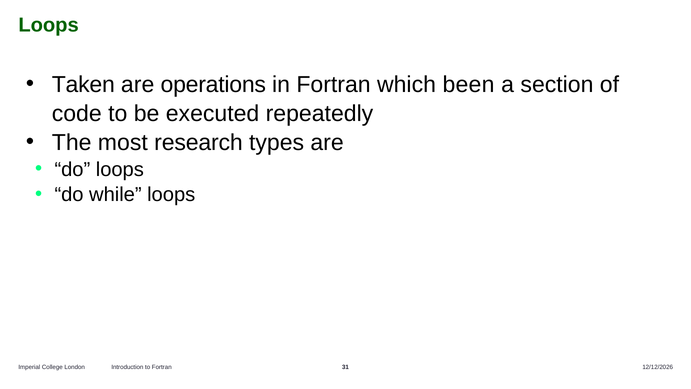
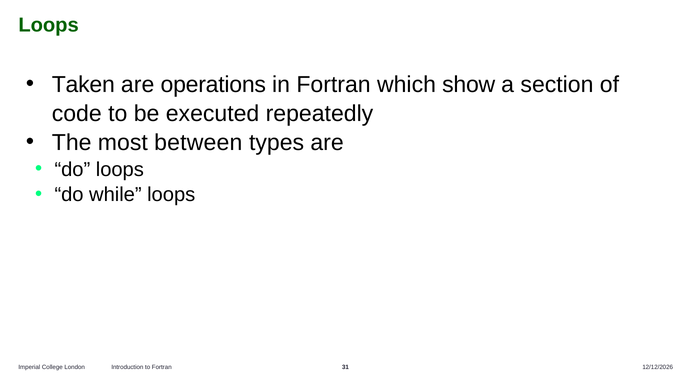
been: been -> show
research: research -> between
